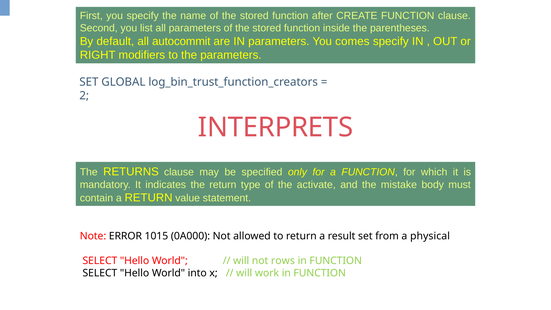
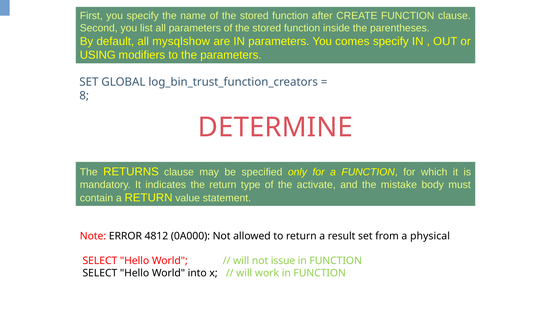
autocommit: autocommit -> mysqlshow
RIGHT: RIGHT -> USING
2: 2 -> 8
INTERPRETS: INTERPRETS -> DETERMINE
1015: 1015 -> 4812
rows: rows -> issue
